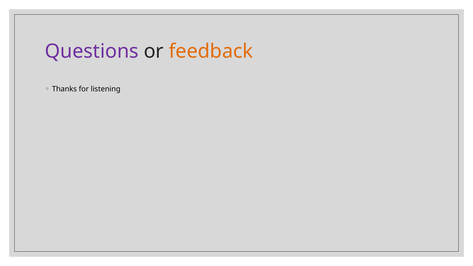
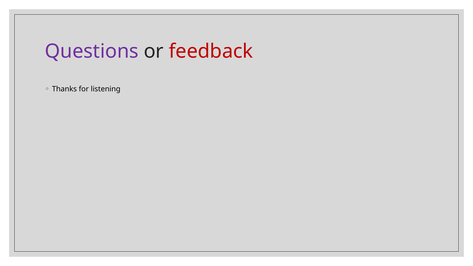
feedback colour: orange -> red
